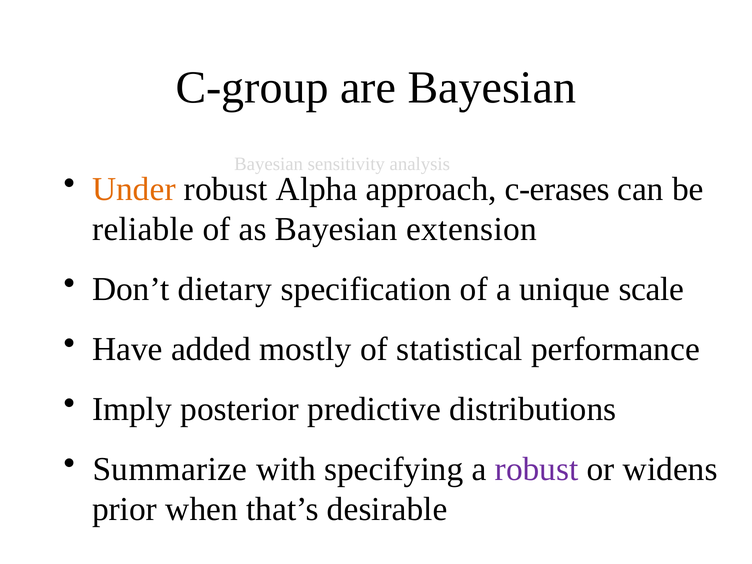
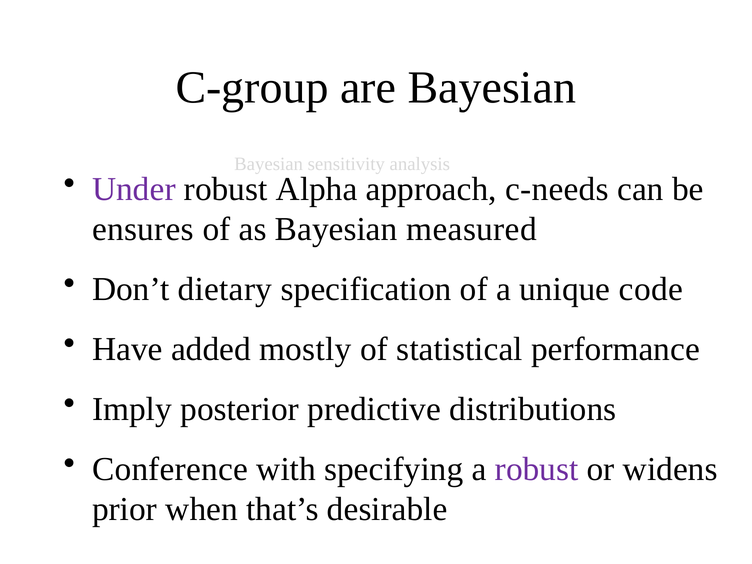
Under colour: orange -> purple
c-erases: c-erases -> c-needs
reliable: reliable -> ensures
extension: extension -> measured
scale: scale -> code
Summarize: Summarize -> Conference
